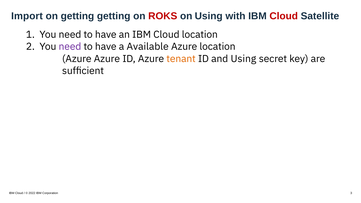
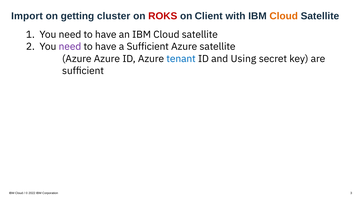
getting getting: getting -> cluster
on Using: Using -> Client
Cloud at (284, 16) colour: red -> orange
an IBM Cloud location: location -> satellite
a Available: Available -> Sufficient
Azure location: location -> satellite
tenant colour: orange -> blue
